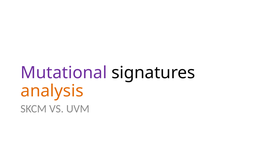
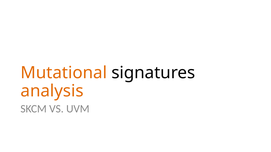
Mutational colour: purple -> orange
